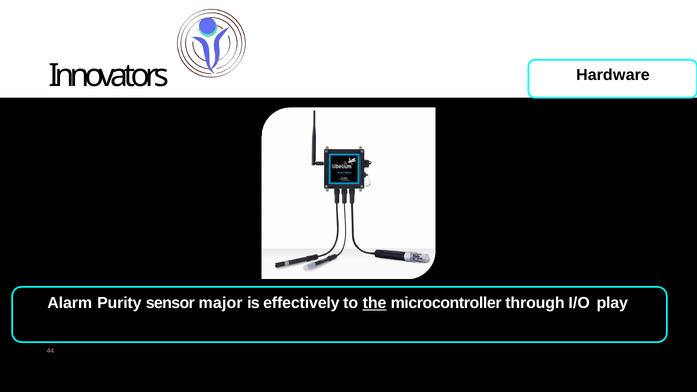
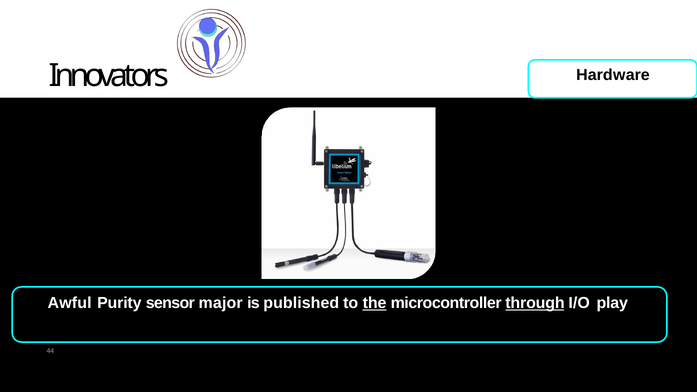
Alarm: Alarm -> Awful
effectively: effectively -> published
through underline: none -> present
